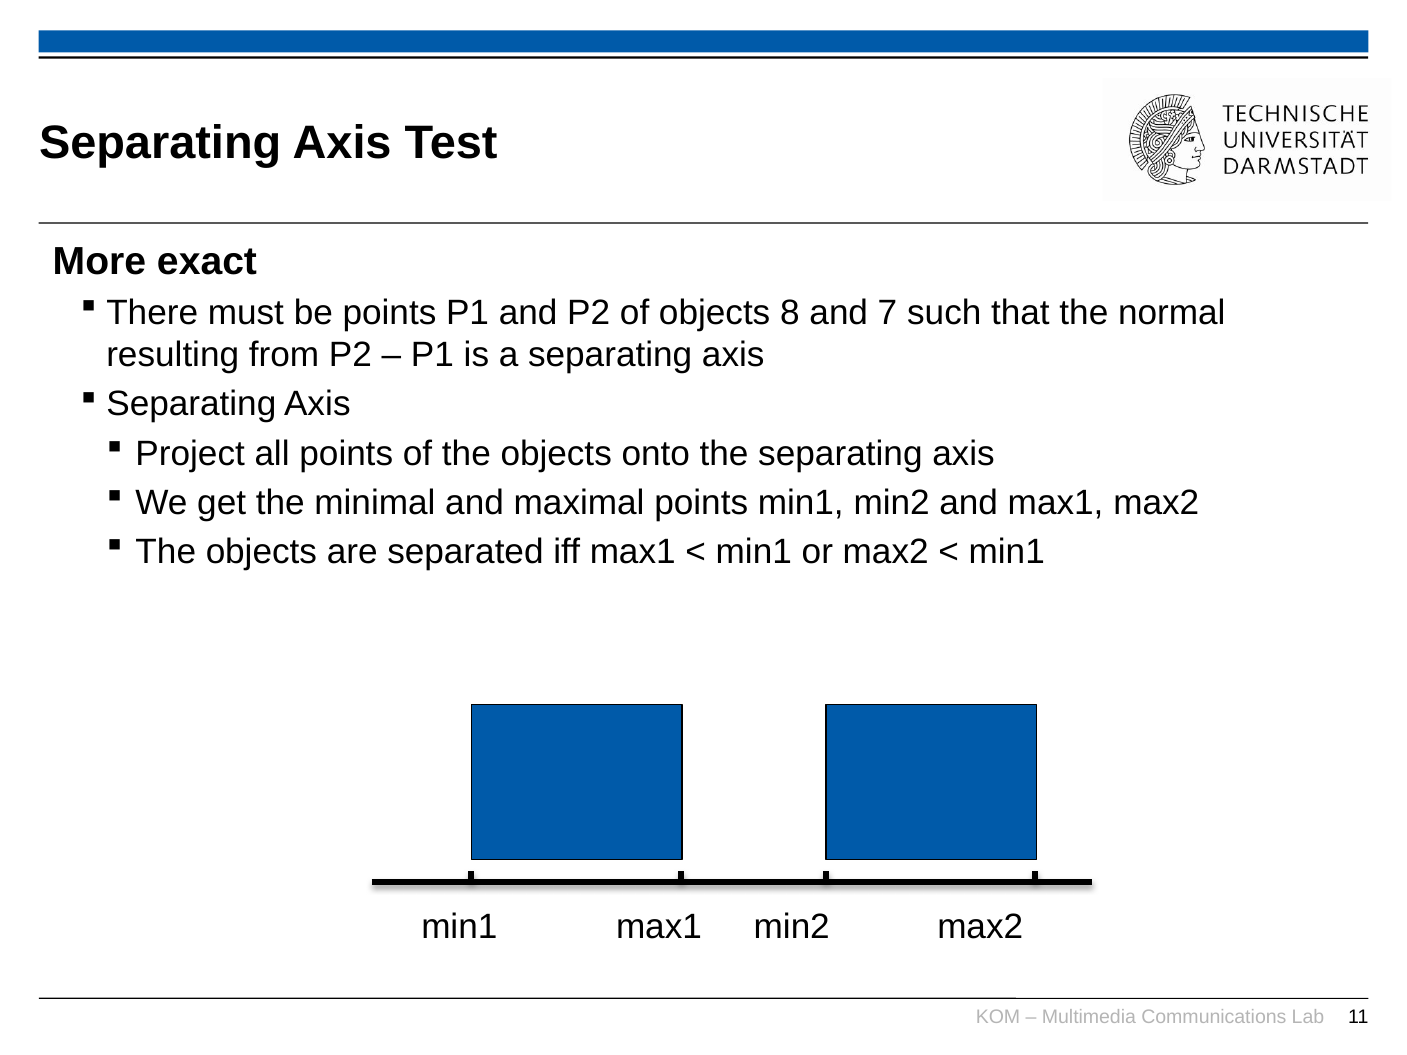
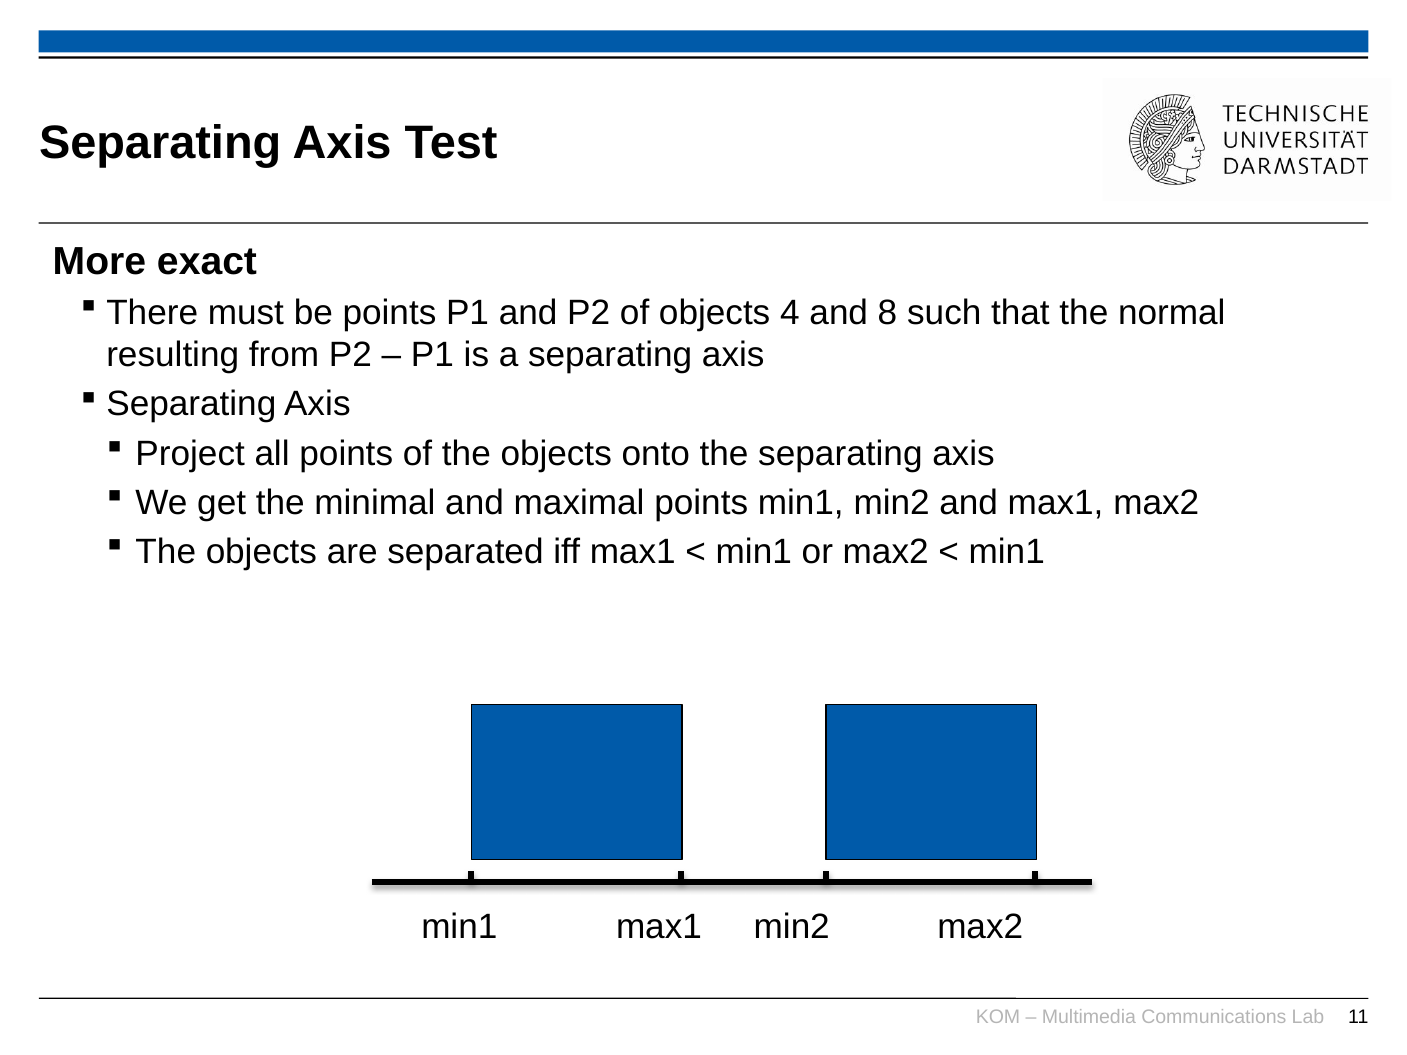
8: 8 -> 4
7: 7 -> 8
